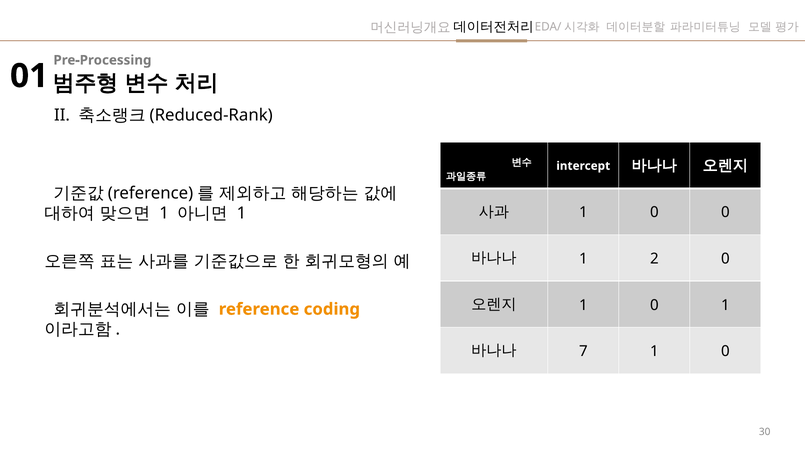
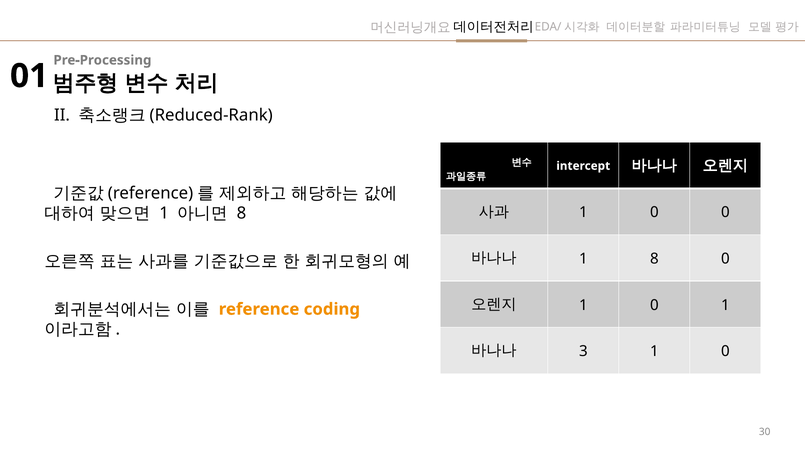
1 at (241, 213): 1 -> 8
1 2: 2 -> 8
7: 7 -> 3
